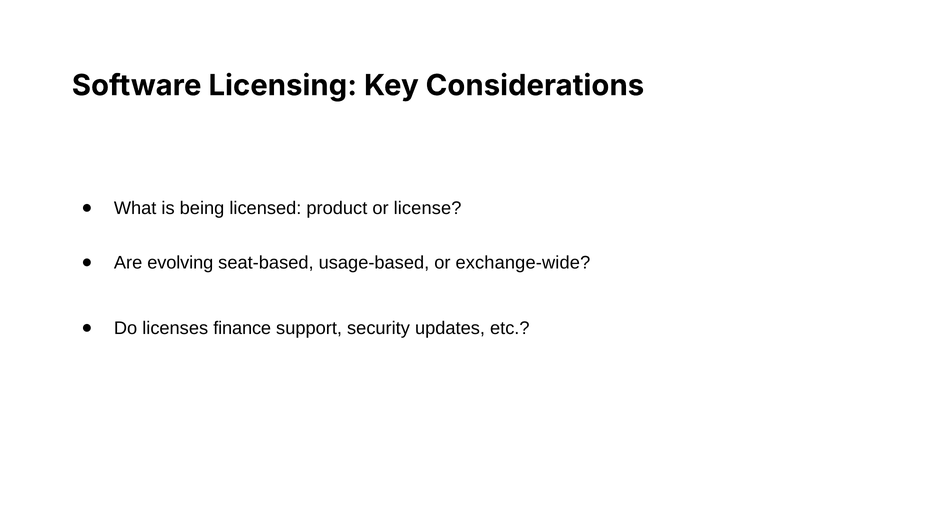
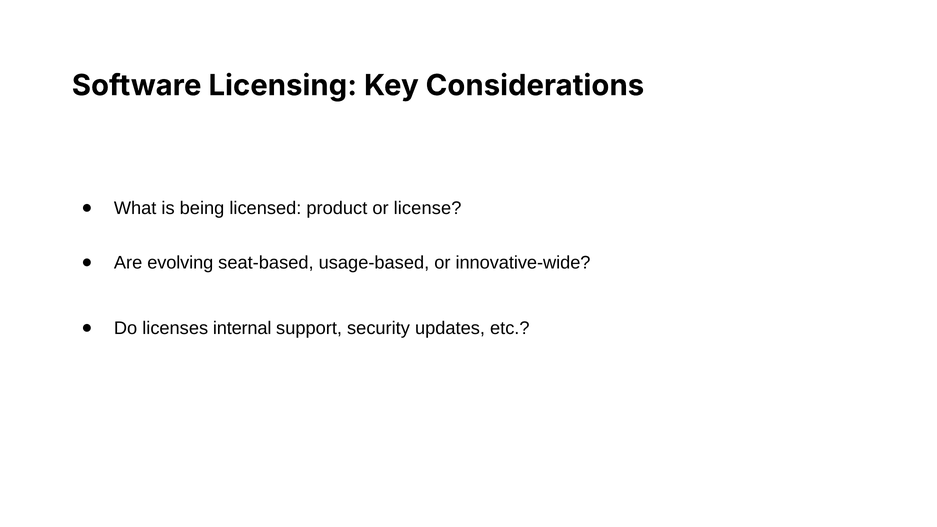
exchange-wide: exchange-wide -> innovative-wide
finance: finance -> internal
